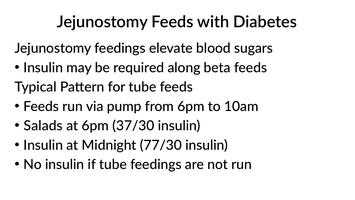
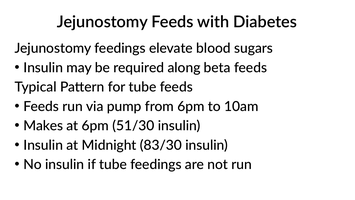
Salads: Salads -> Makes
37/30: 37/30 -> 51/30
77/30: 77/30 -> 83/30
